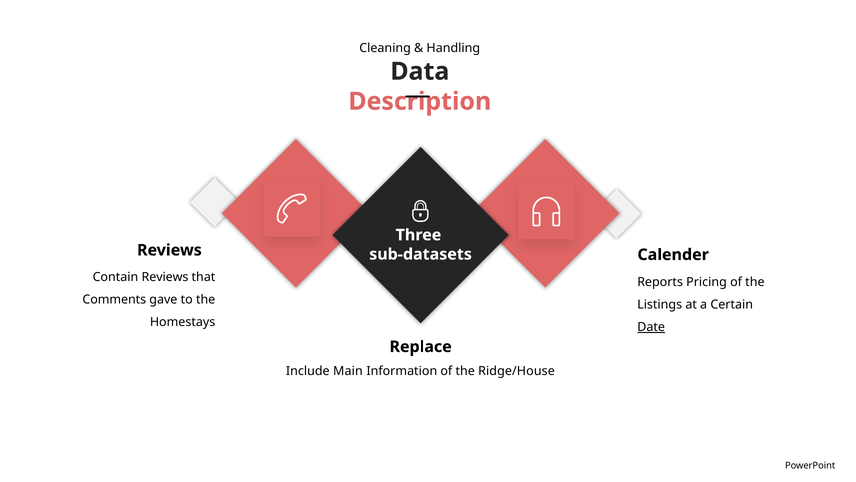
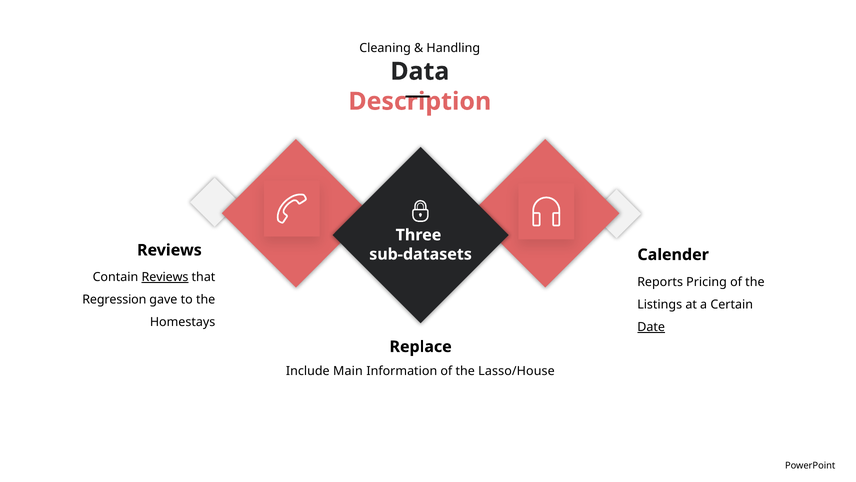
Reviews at (165, 277) underline: none -> present
Comments: Comments -> Regression
Ridge/House: Ridge/House -> Lasso/House
